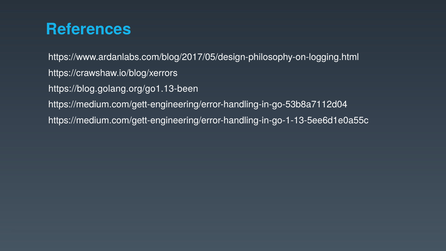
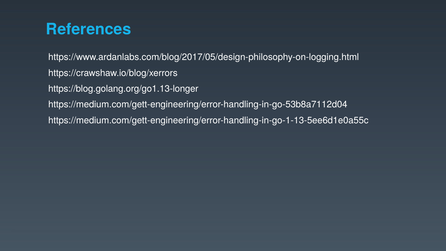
https://blog.golang.org/go1.13-been: https://blog.golang.org/go1.13-been -> https://blog.golang.org/go1.13-longer
